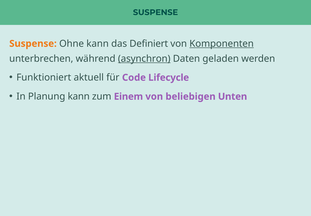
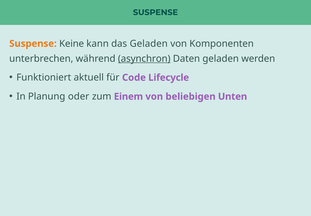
Ohne: Ohne -> Keine
das Definiert: Definiert -> Geladen
Komponenten underline: present -> none
Planung kann: kann -> oder
